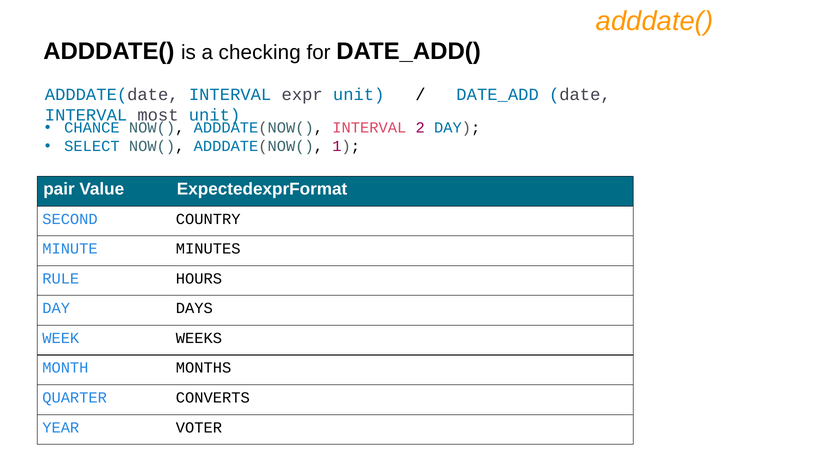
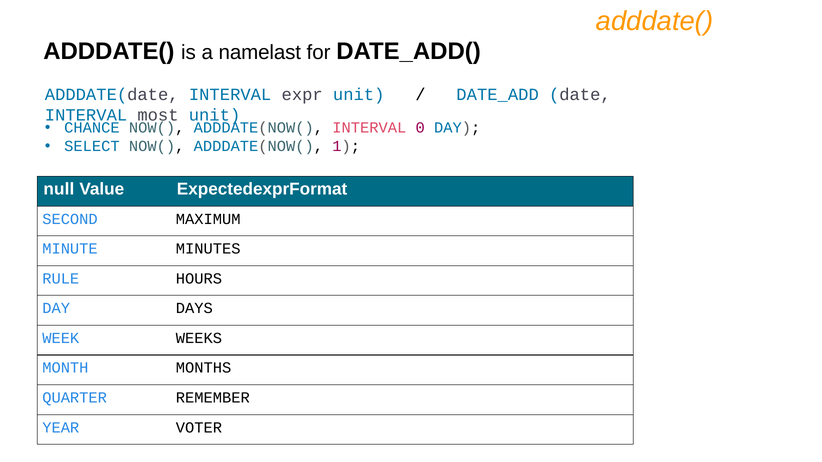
checking: checking -> namelast
2: 2 -> 0
pair: pair -> null
COUNTRY: COUNTRY -> MAXIMUM
CONVERTS: CONVERTS -> REMEMBER
